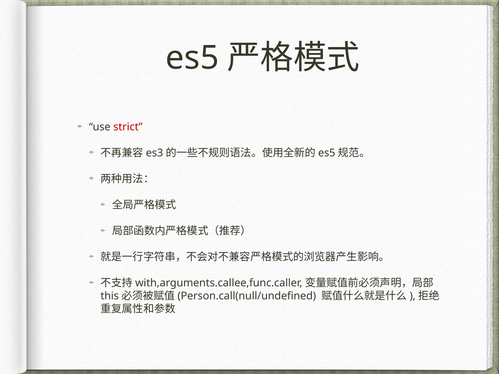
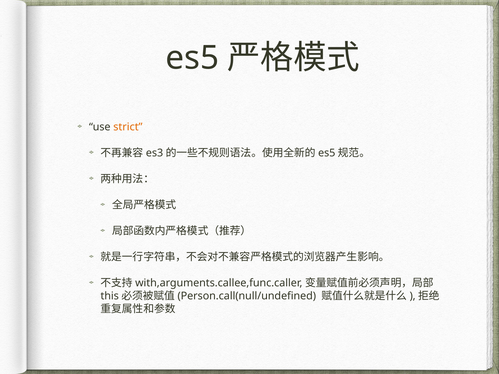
strict colour: red -> orange
